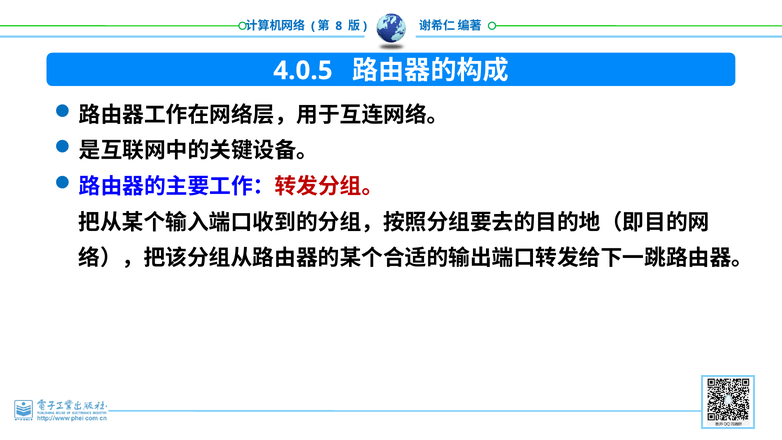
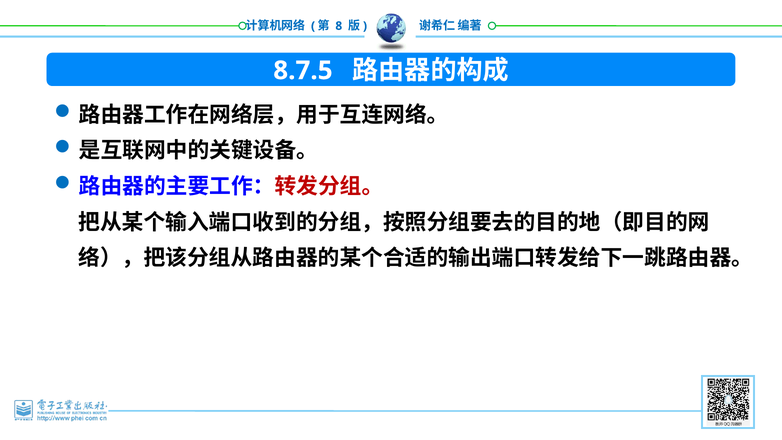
4.0.5: 4.0.5 -> 8.7.5
